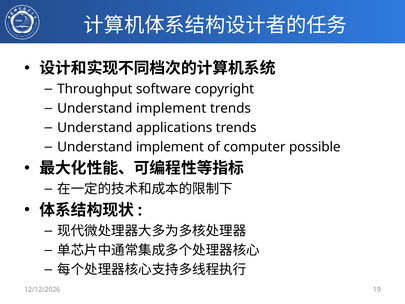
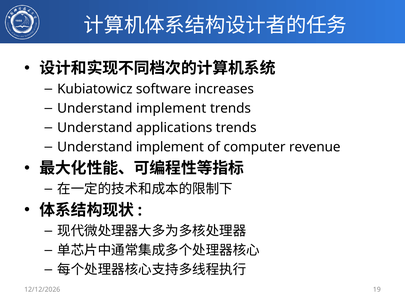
Throughput: Throughput -> Kubiatowicz
copyright: copyright -> increases
possible: possible -> revenue
